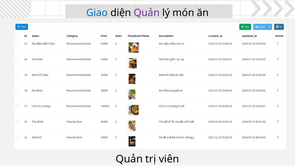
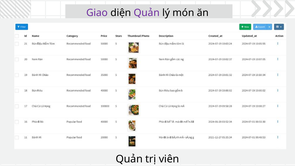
Giao colour: blue -> purple
